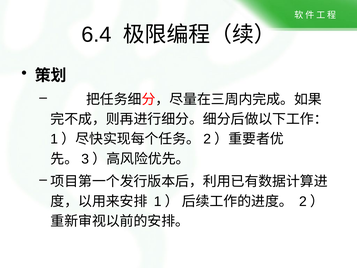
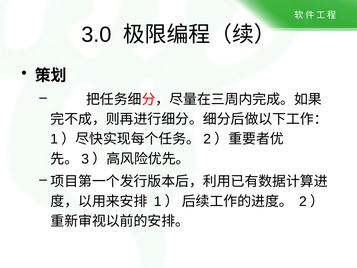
6.4: 6.4 -> 3.0
